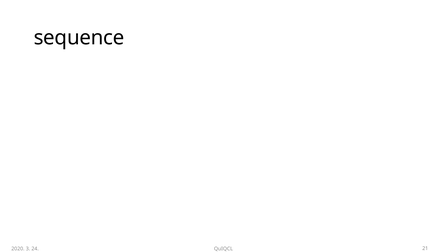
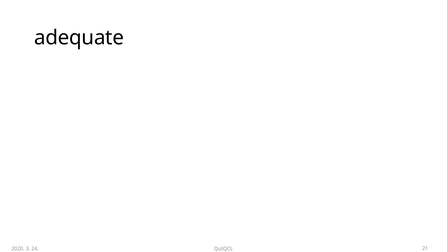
sequence: sequence -> adequate
